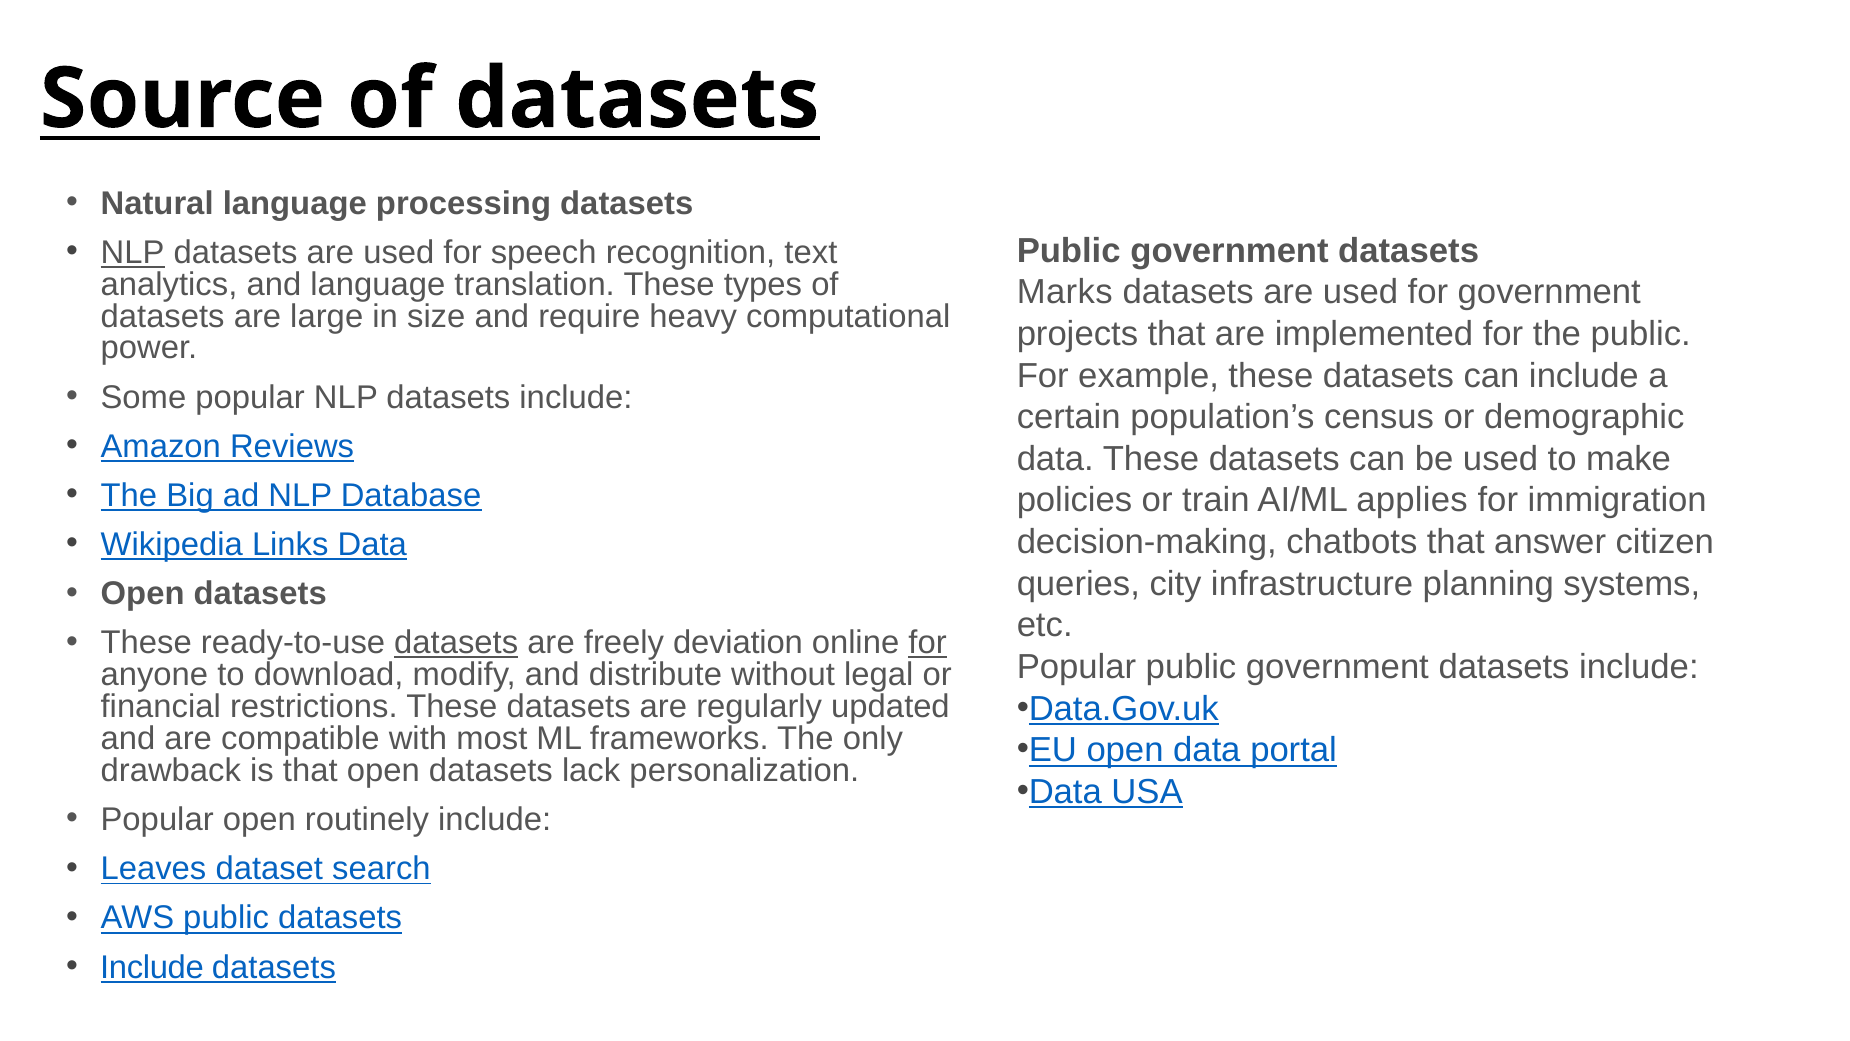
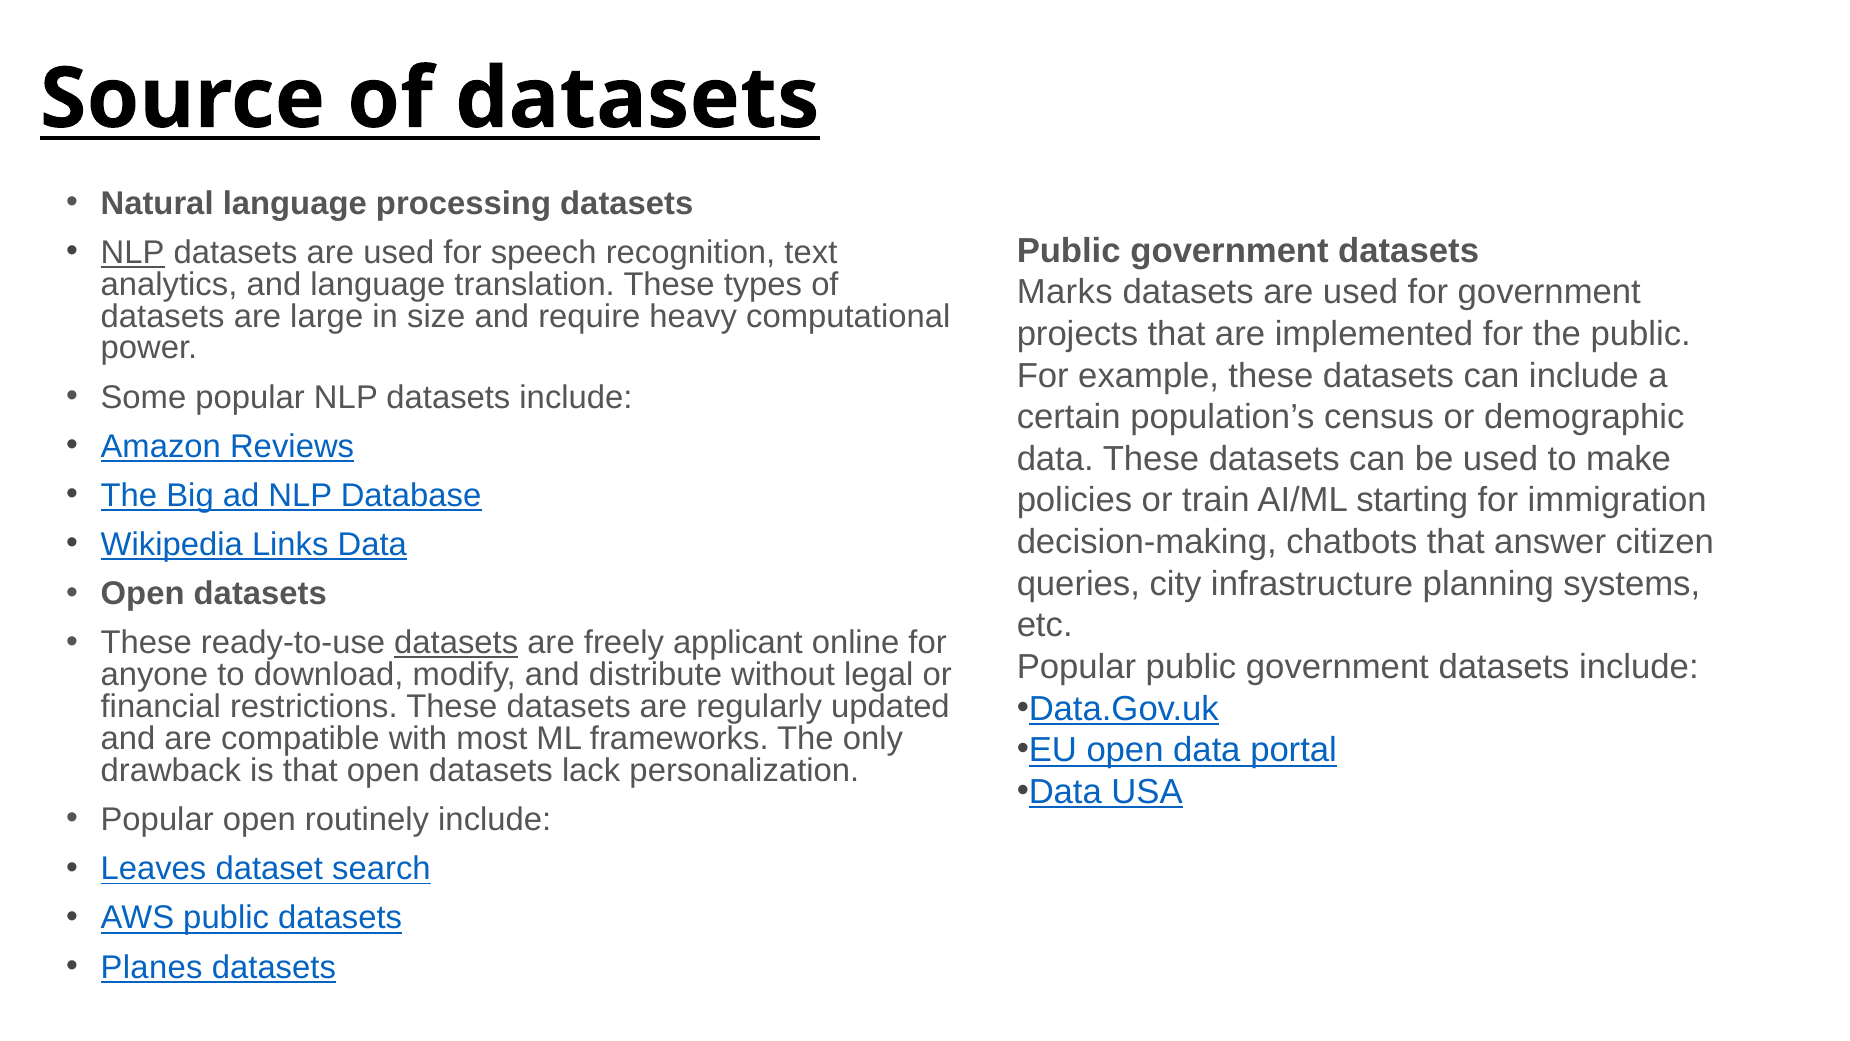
applies: applies -> starting
deviation: deviation -> applicant
for at (928, 643) underline: present -> none
Include at (152, 967): Include -> Planes
